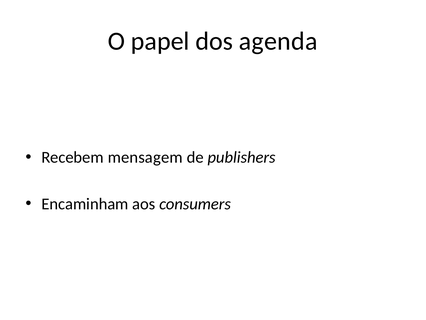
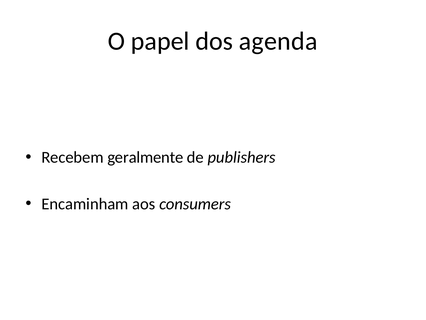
mensagem: mensagem -> geralmente
